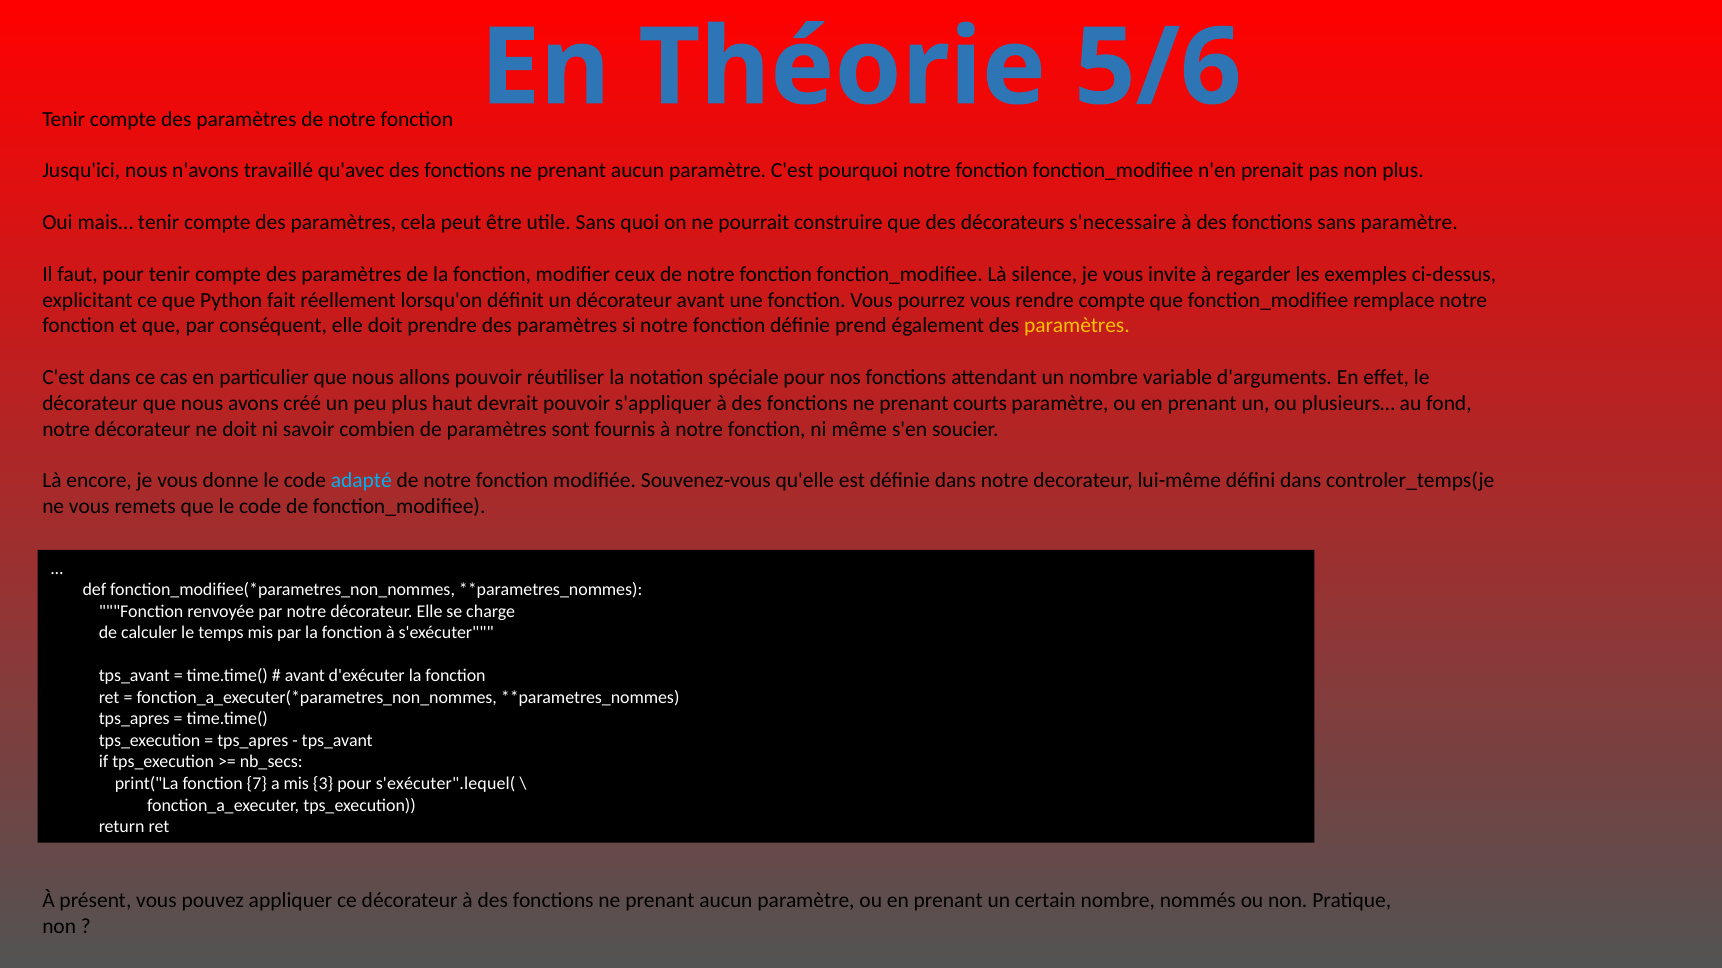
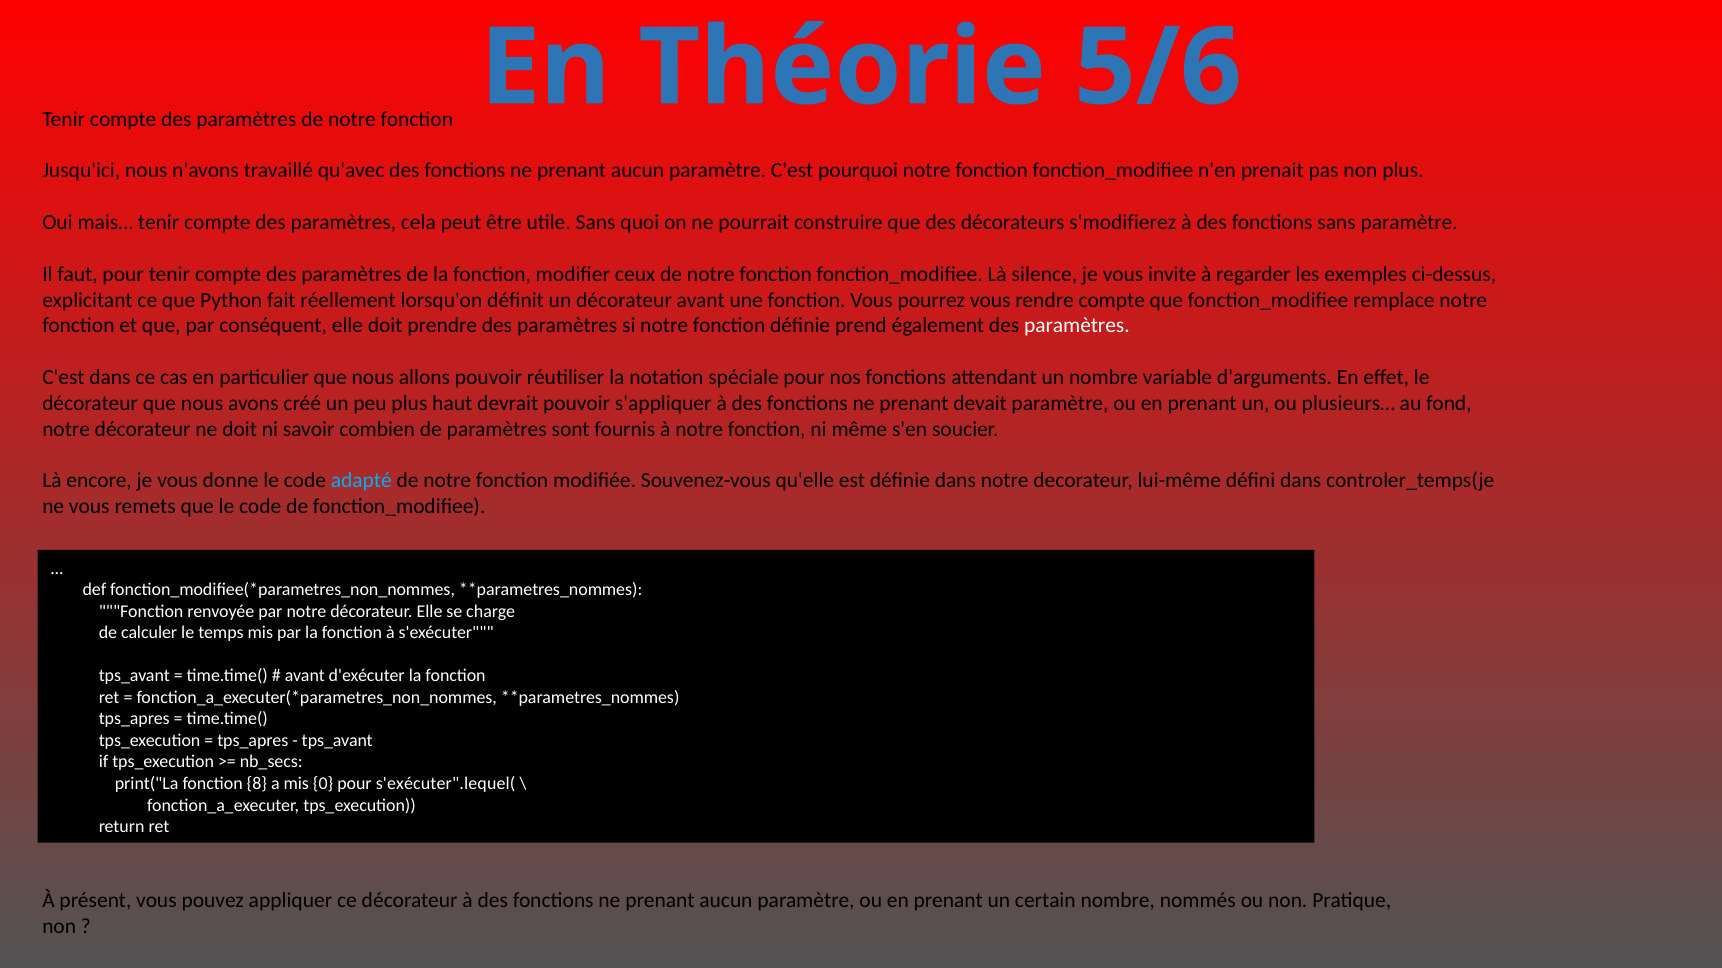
s'necessaire: s'necessaire -> s'modifierez
paramètres at (1077, 326) colour: yellow -> white
courts: courts -> devait
7: 7 -> 8
3: 3 -> 0
